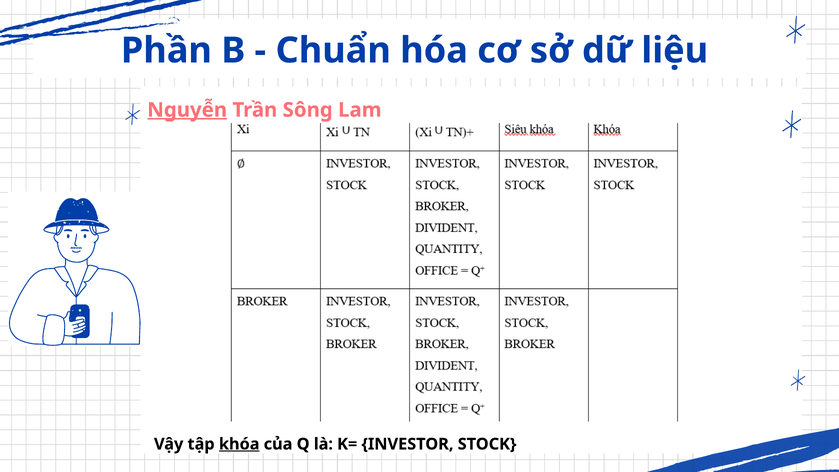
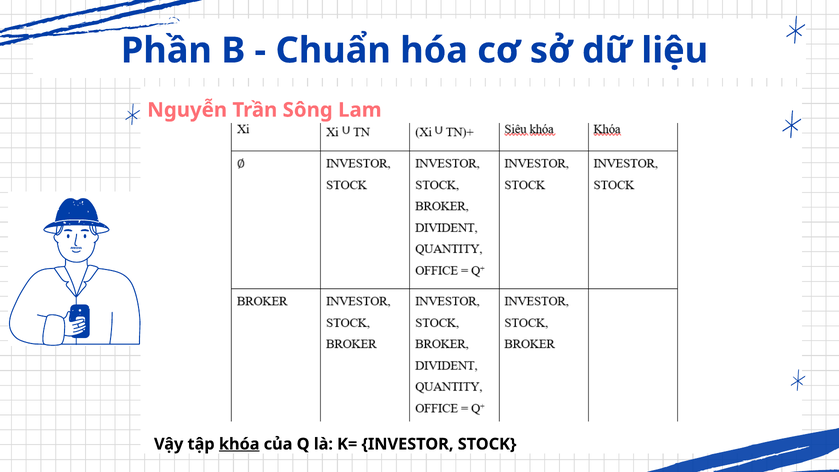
Nguyễn underline: present -> none
